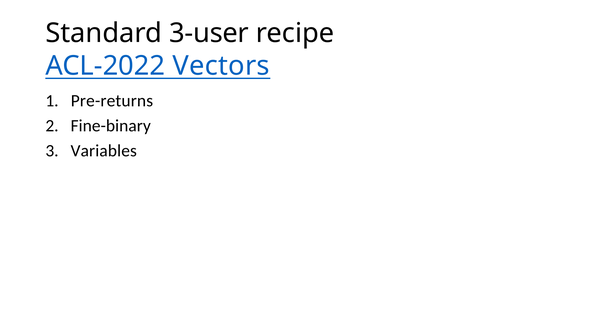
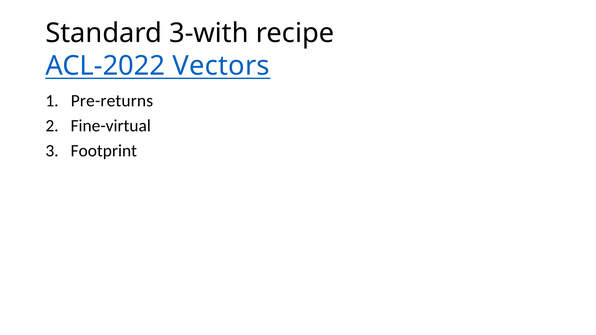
3-user: 3-user -> 3-with
Fine-binary: Fine-binary -> Fine-virtual
Variables: Variables -> Footprint
